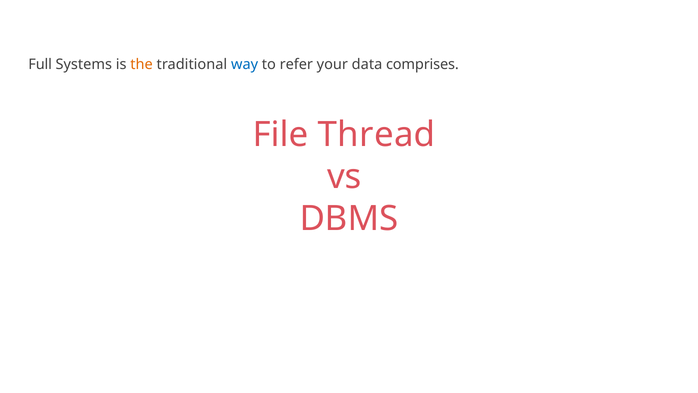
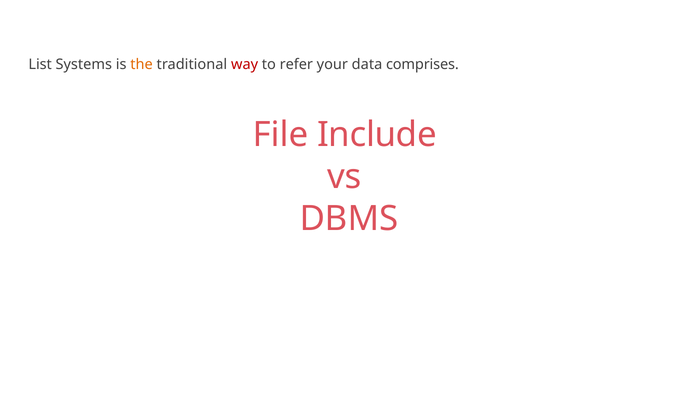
Full: Full -> List
way colour: blue -> red
Thread: Thread -> Include
